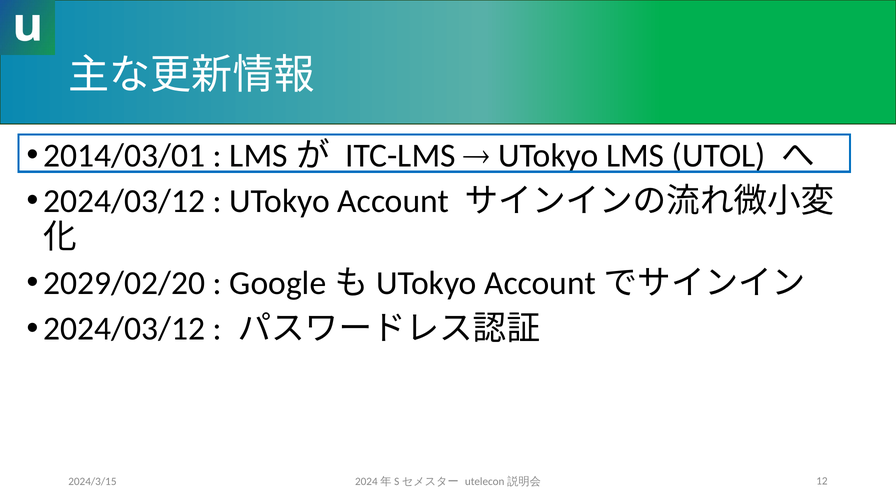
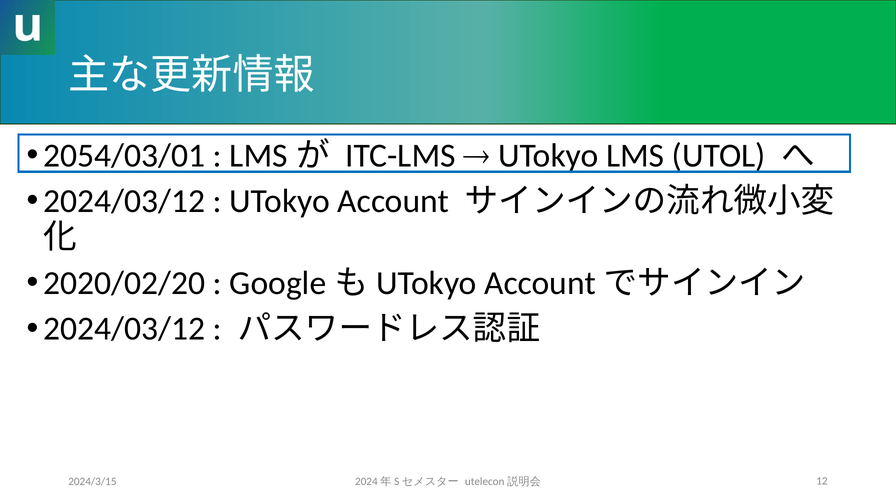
2014/03/01: 2014/03/01 -> 2054/03/01
2029/02/20: 2029/02/20 -> 2020/02/20
